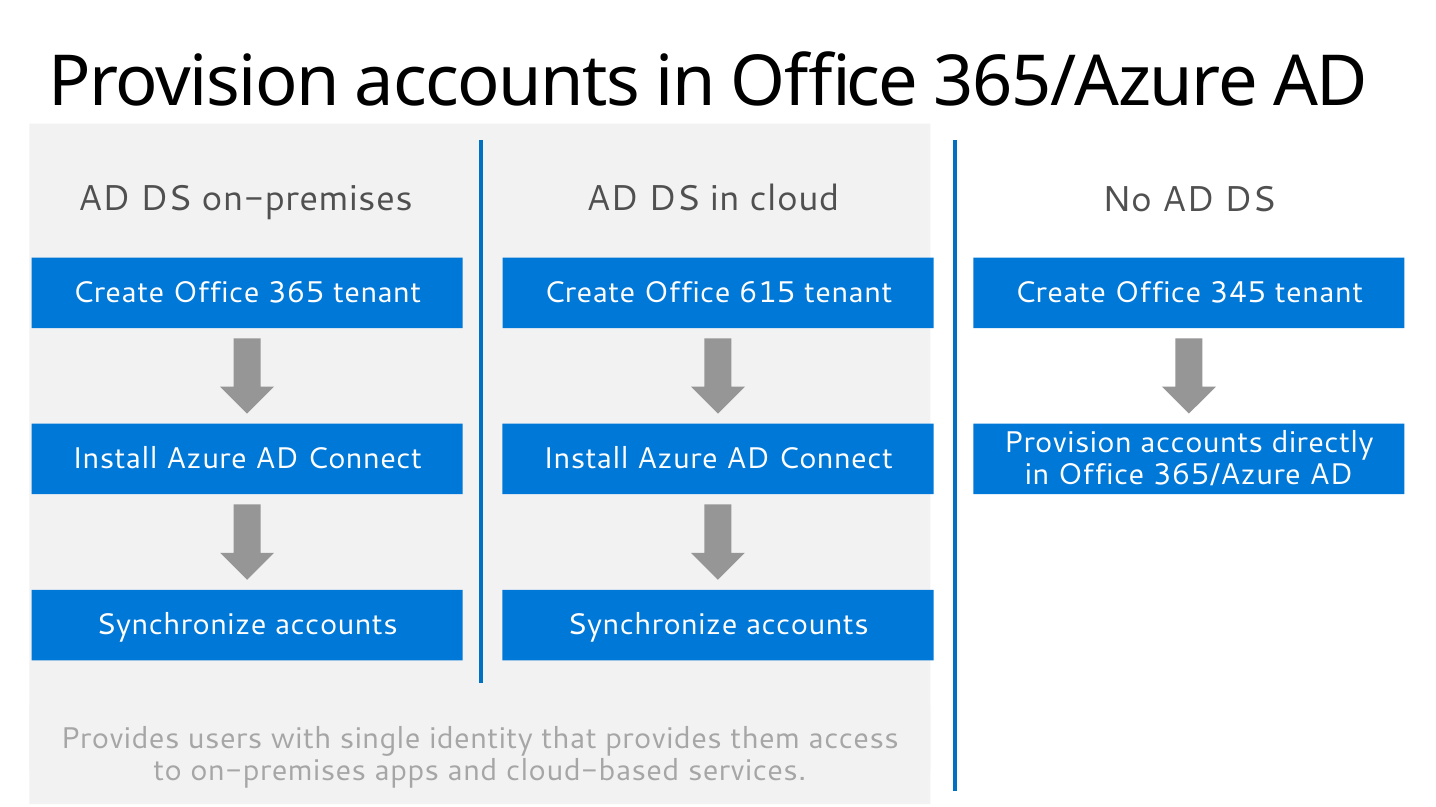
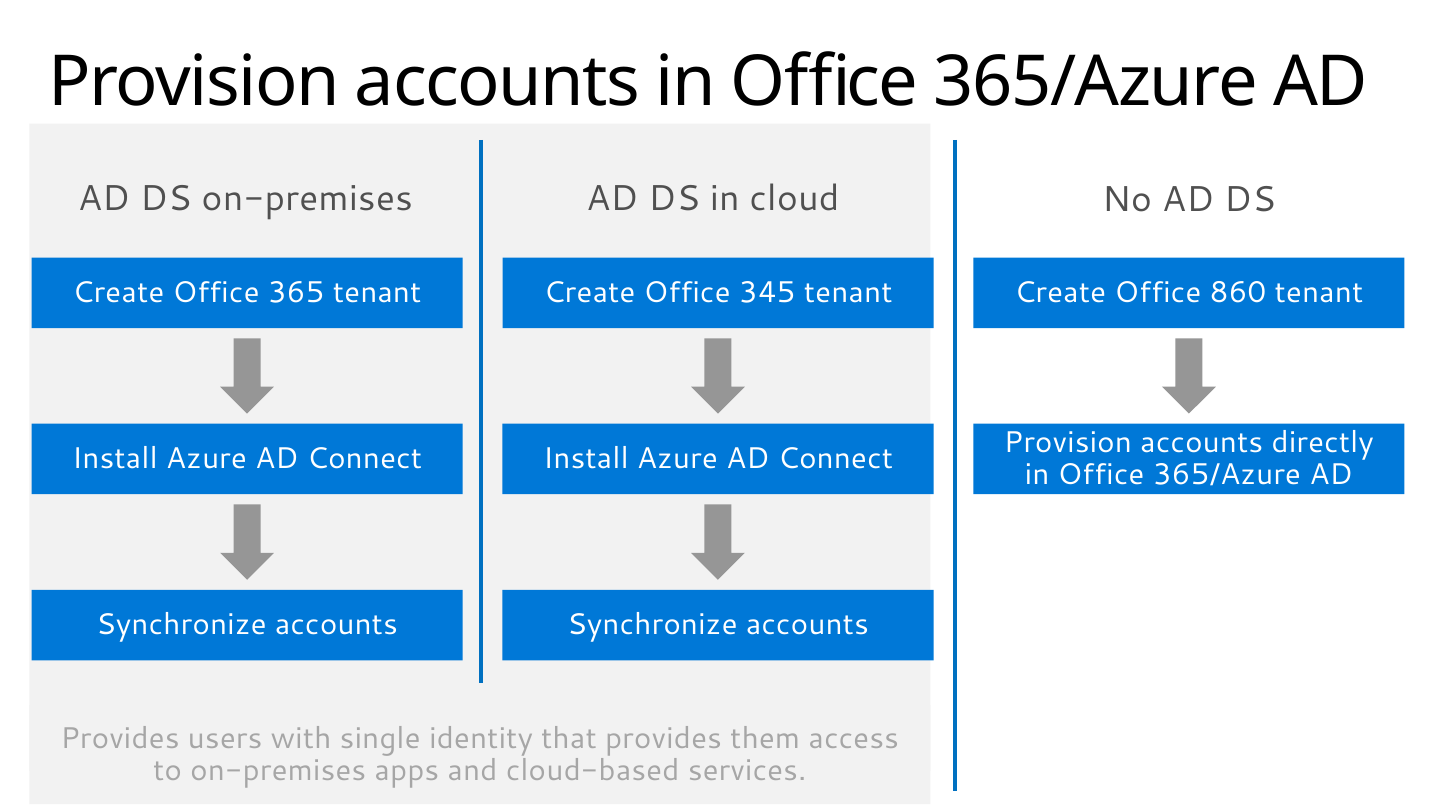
615: 615 -> 345
345: 345 -> 860
